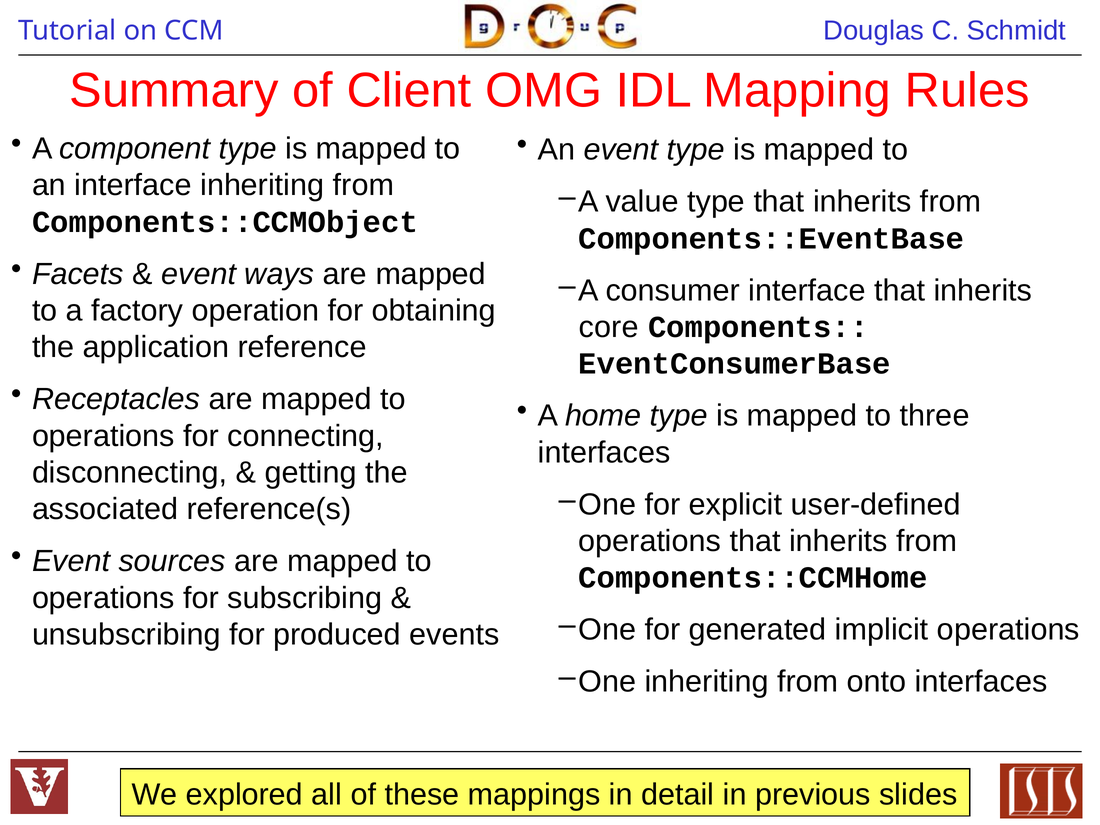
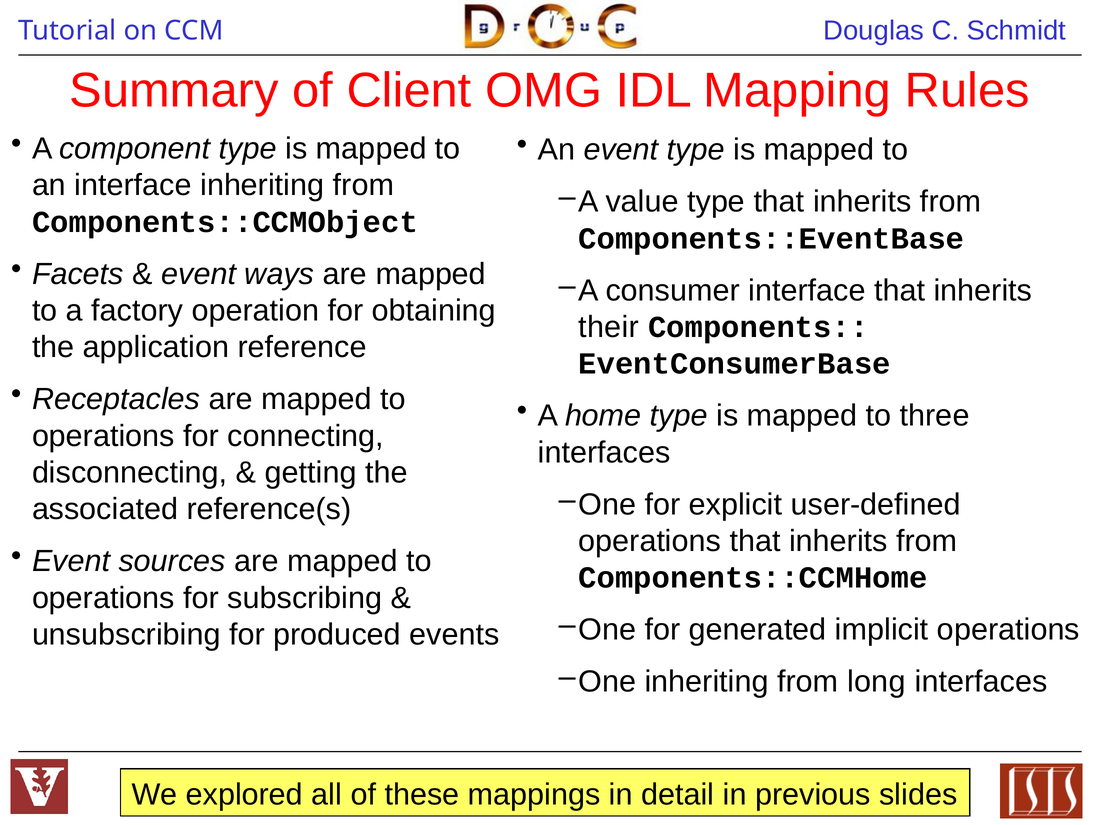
core: core -> their
onto: onto -> long
